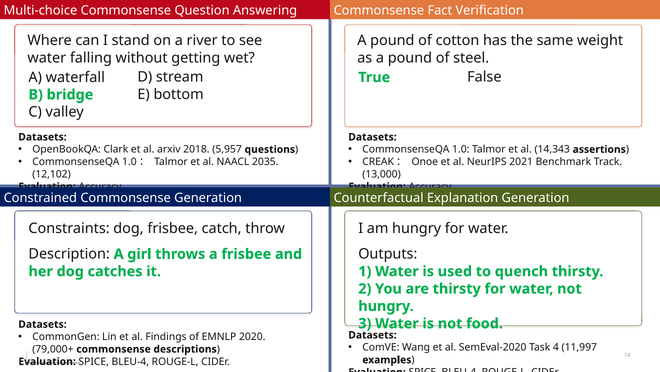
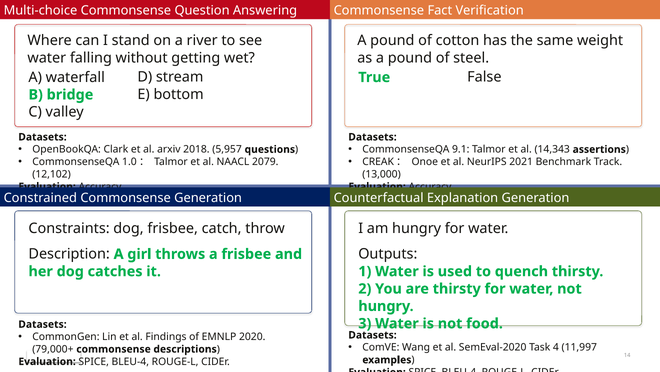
1.0 at (461, 149): 1.0 -> 9.1
2035: 2035 -> 2079
